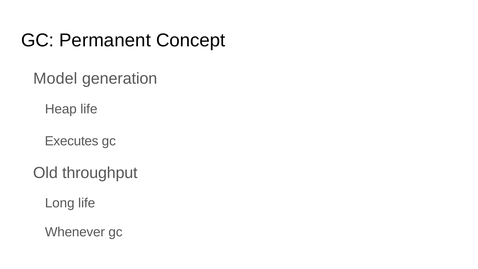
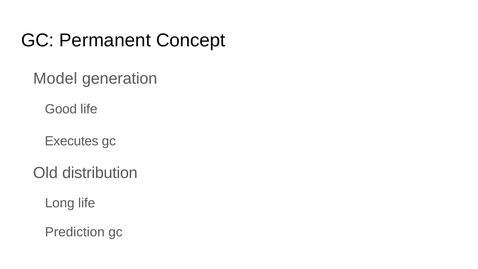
Heap: Heap -> Good
throughput: throughput -> distribution
Whenever: Whenever -> Prediction
